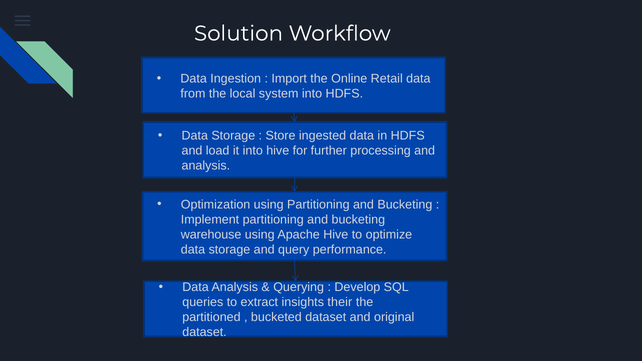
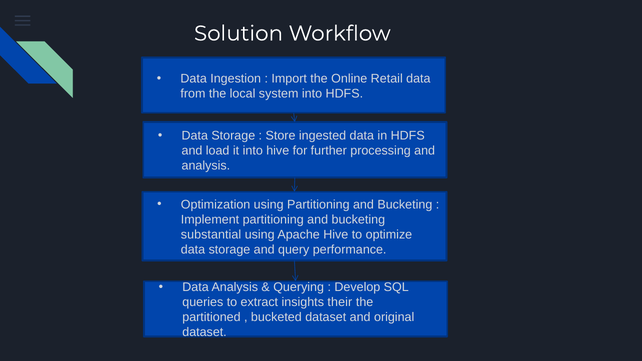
warehouse: warehouse -> substantial
